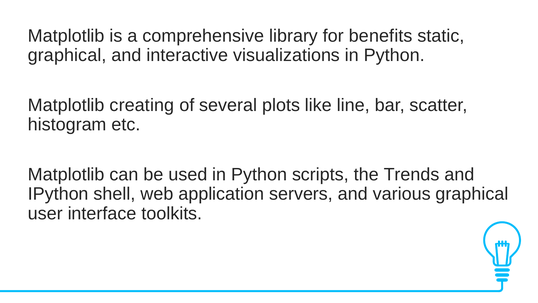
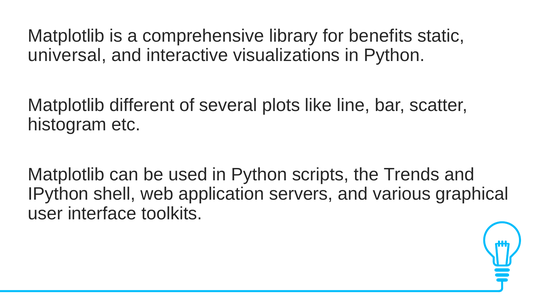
graphical at (67, 55): graphical -> universal
creating: creating -> different
